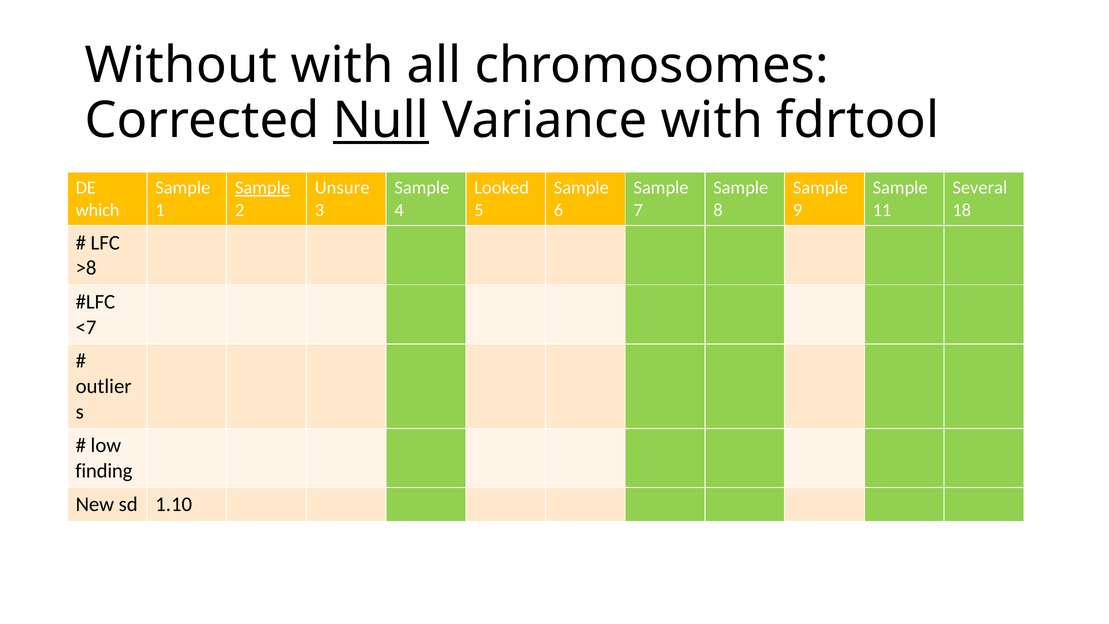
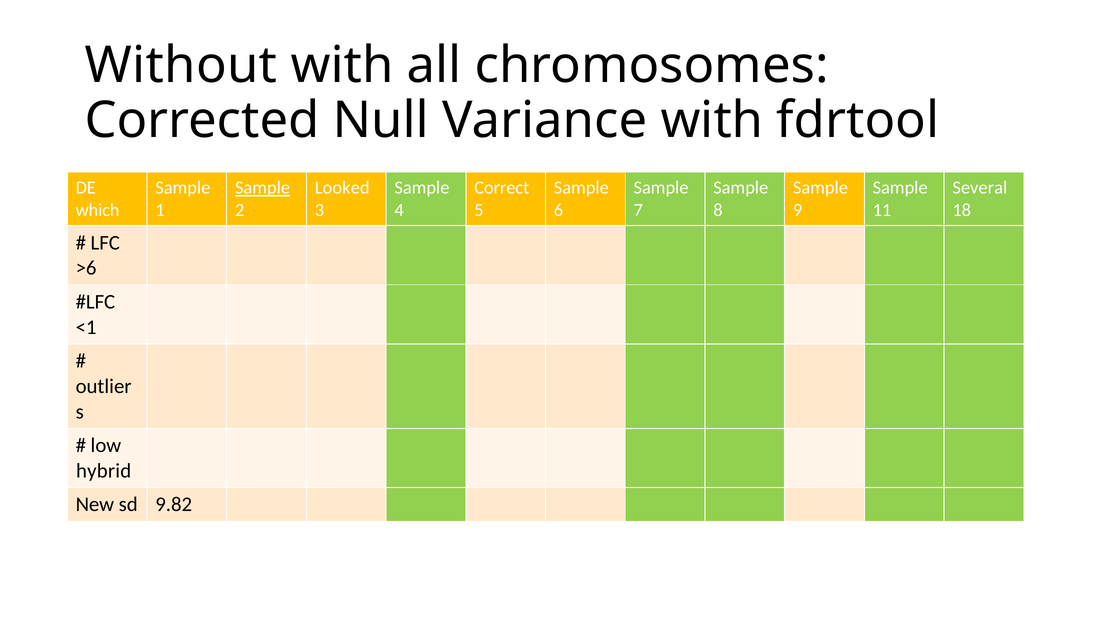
Null underline: present -> none
Unsure: Unsure -> Looked
Looked: Looked -> Correct
>8: >8 -> >6
<7: <7 -> <1
finding: finding -> hybrid
1.10: 1.10 -> 9.82
